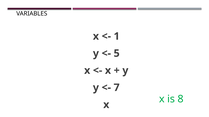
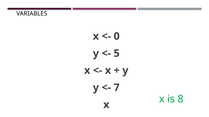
1: 1 -> 0
